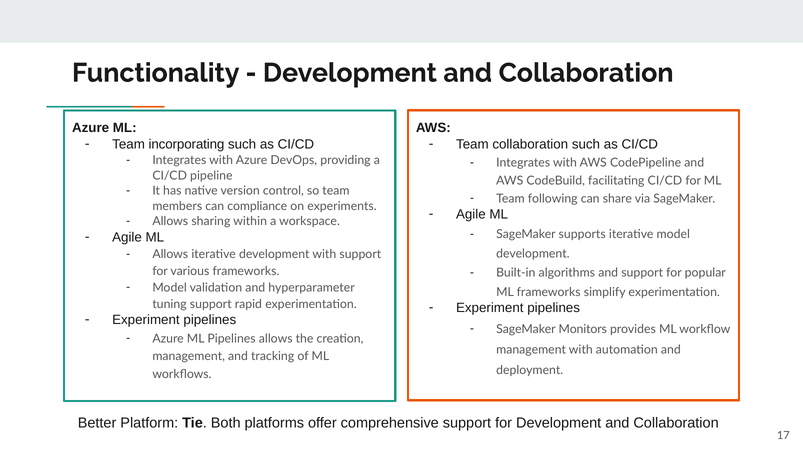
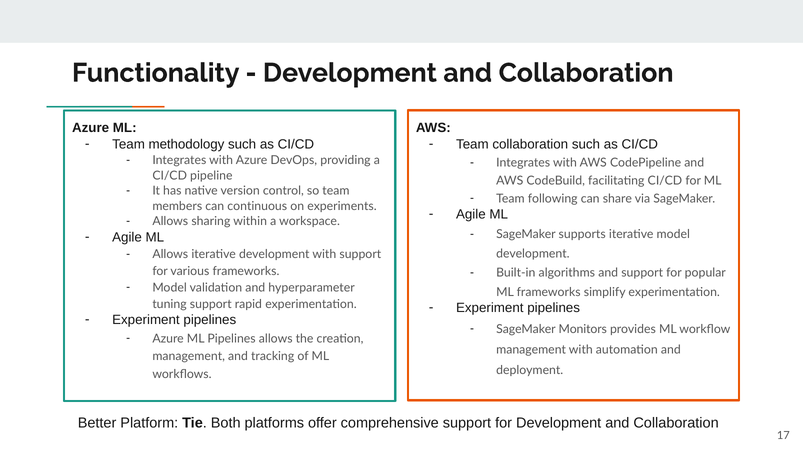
incorporating: incorporating -> methodology
compliance: compliance -> continuous
